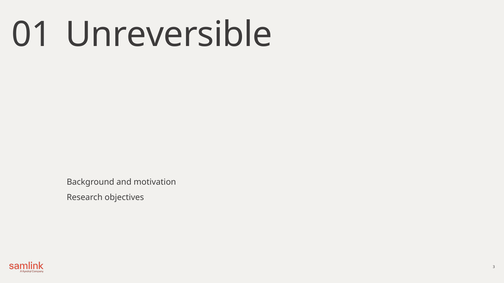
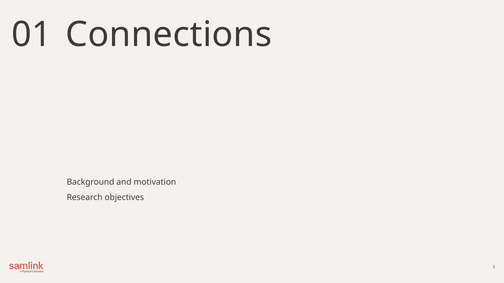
Unreversible: Unreversible -> Connections
